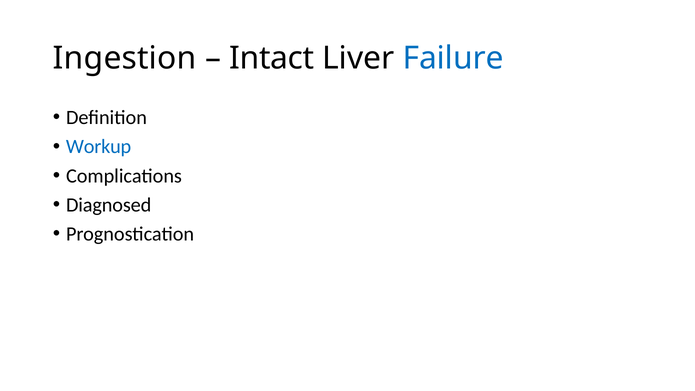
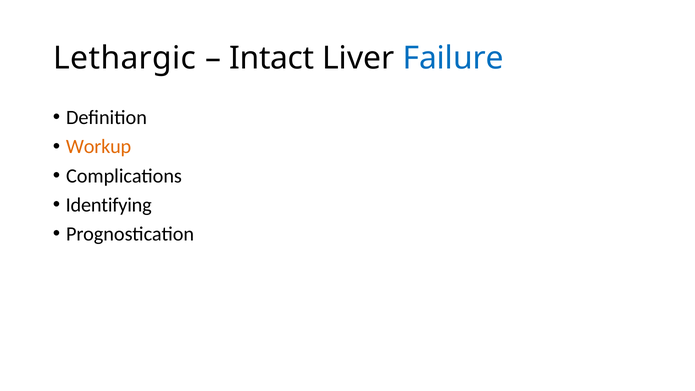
Ingestion: Ingestion -> Lethargic
Workup colour: blue -> orange
Diagnosed: Diagnosed -> Identifying
